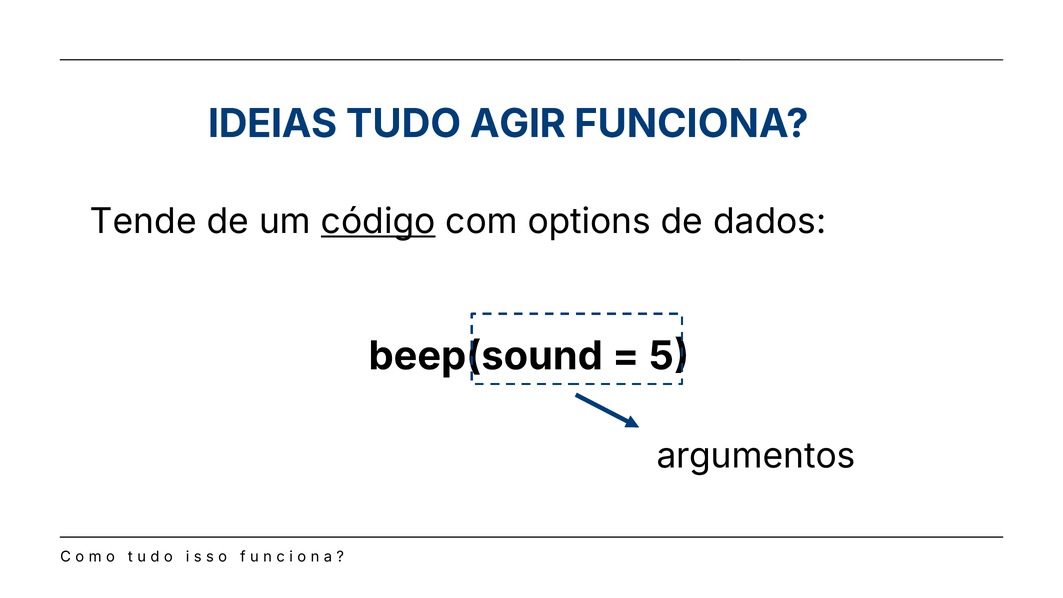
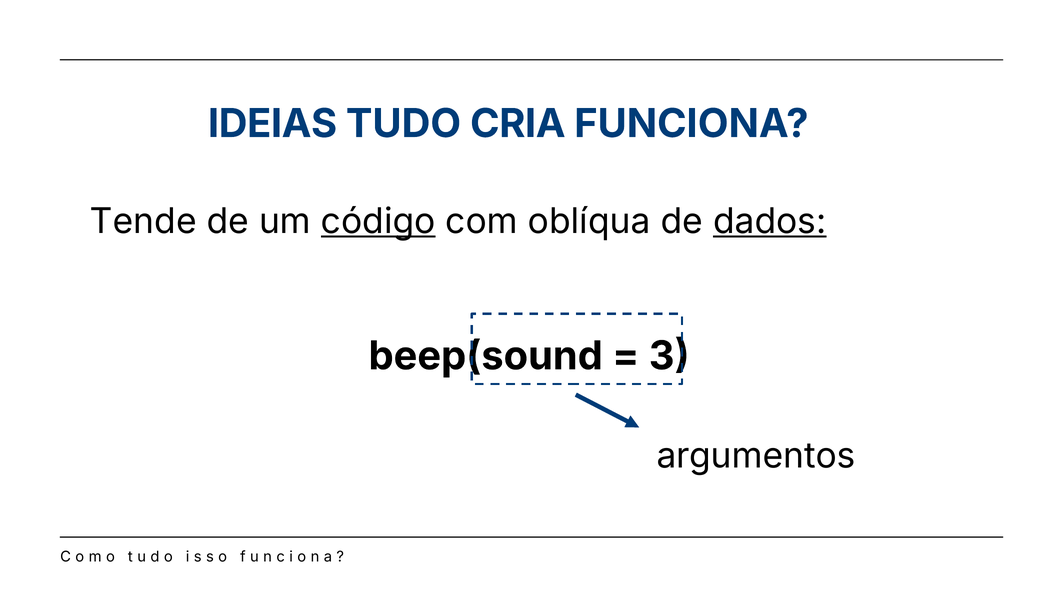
AGIR: AGIR -> CRIA
options: options -> oblíqua
dados underline: none -> present
5: 5 -> 3
